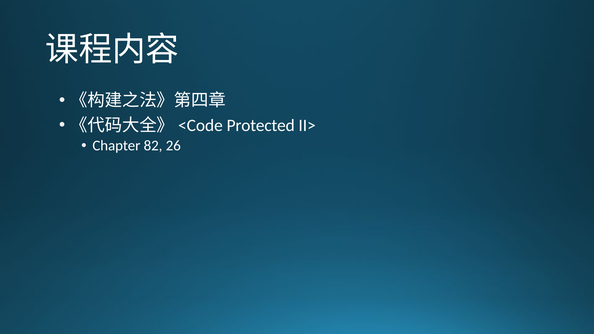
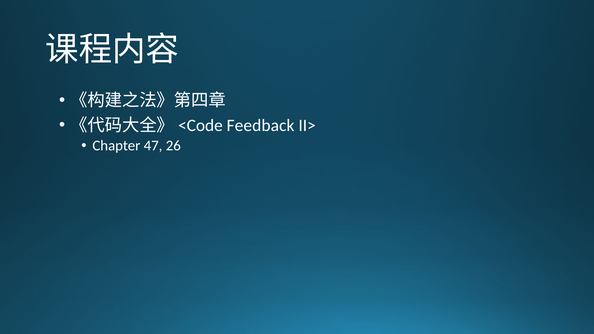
Protected: Protected -> Feedback
82: 82 -> 47
